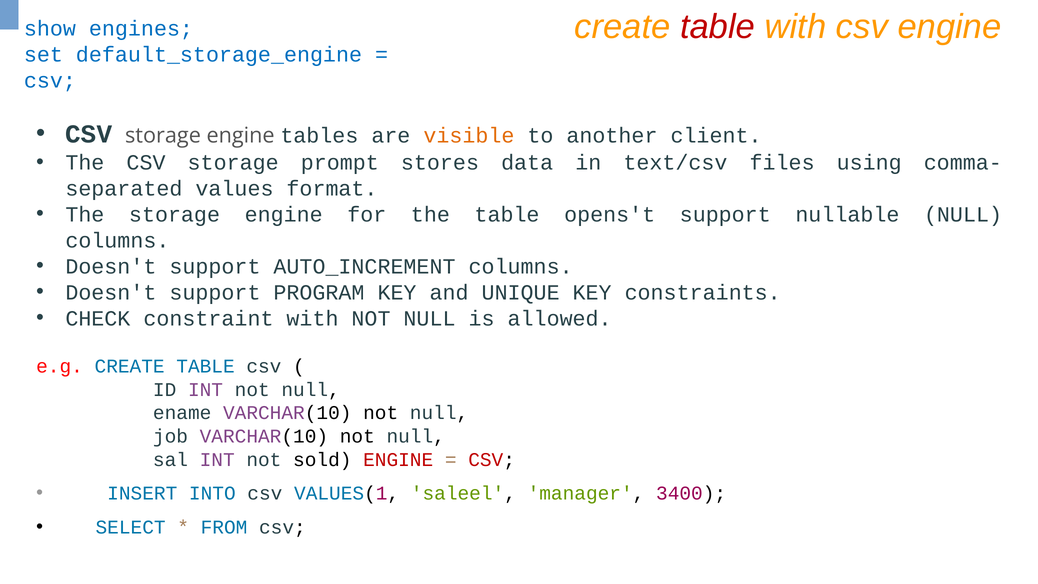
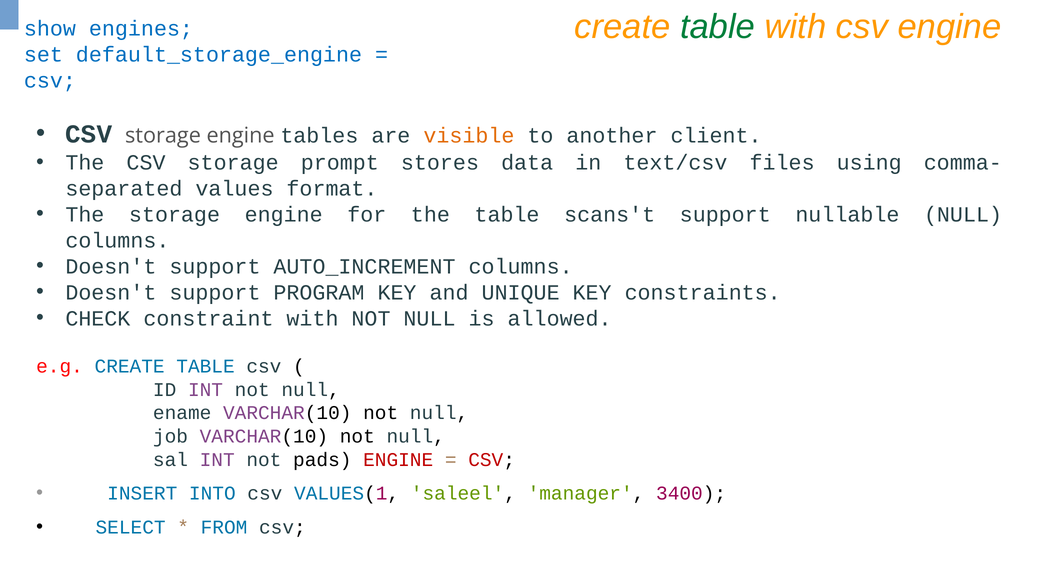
table at (718, 27) colour: red -> green
opens't: opens't -> scans't
sold: sold -> pads
